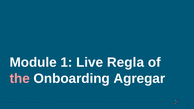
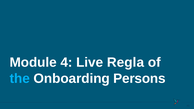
1: 1 -> 4
the colour: pink -> light blue
Agregar: Agregar -> Persons
